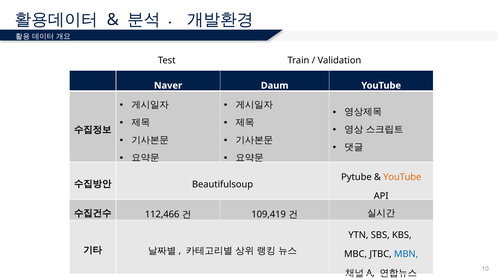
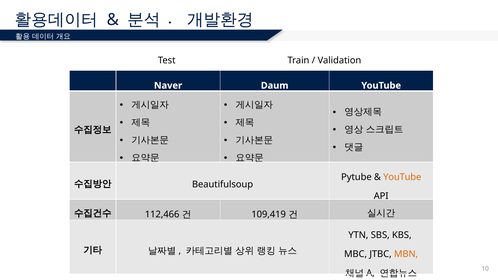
MBN colour: blue -> orange
